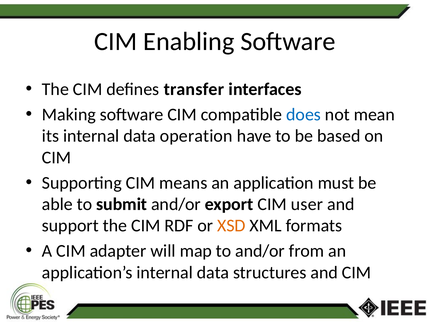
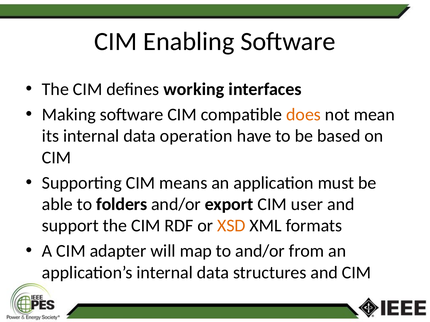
transfer: transfer -> working
does colour: blue -> orange
submit: submit -> folders
